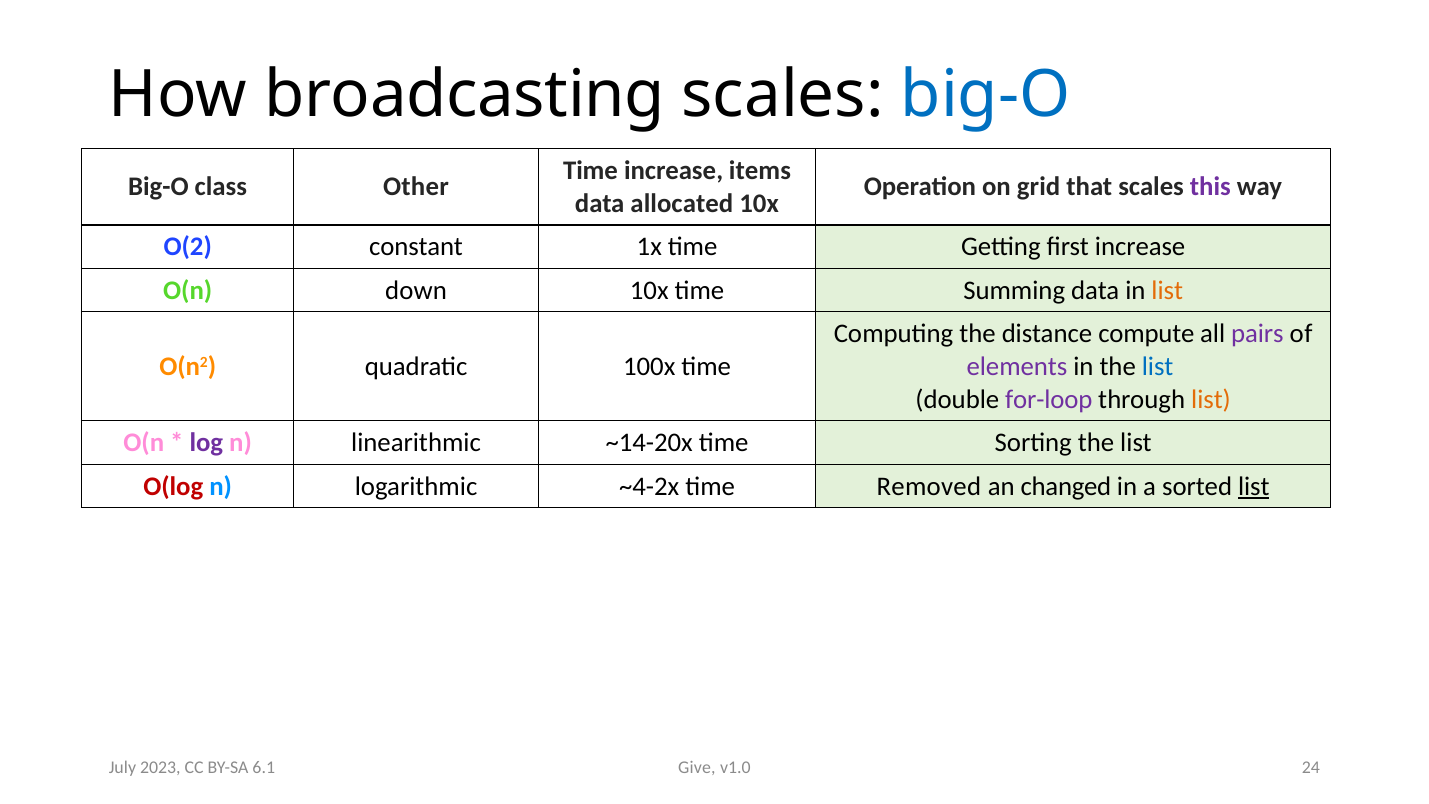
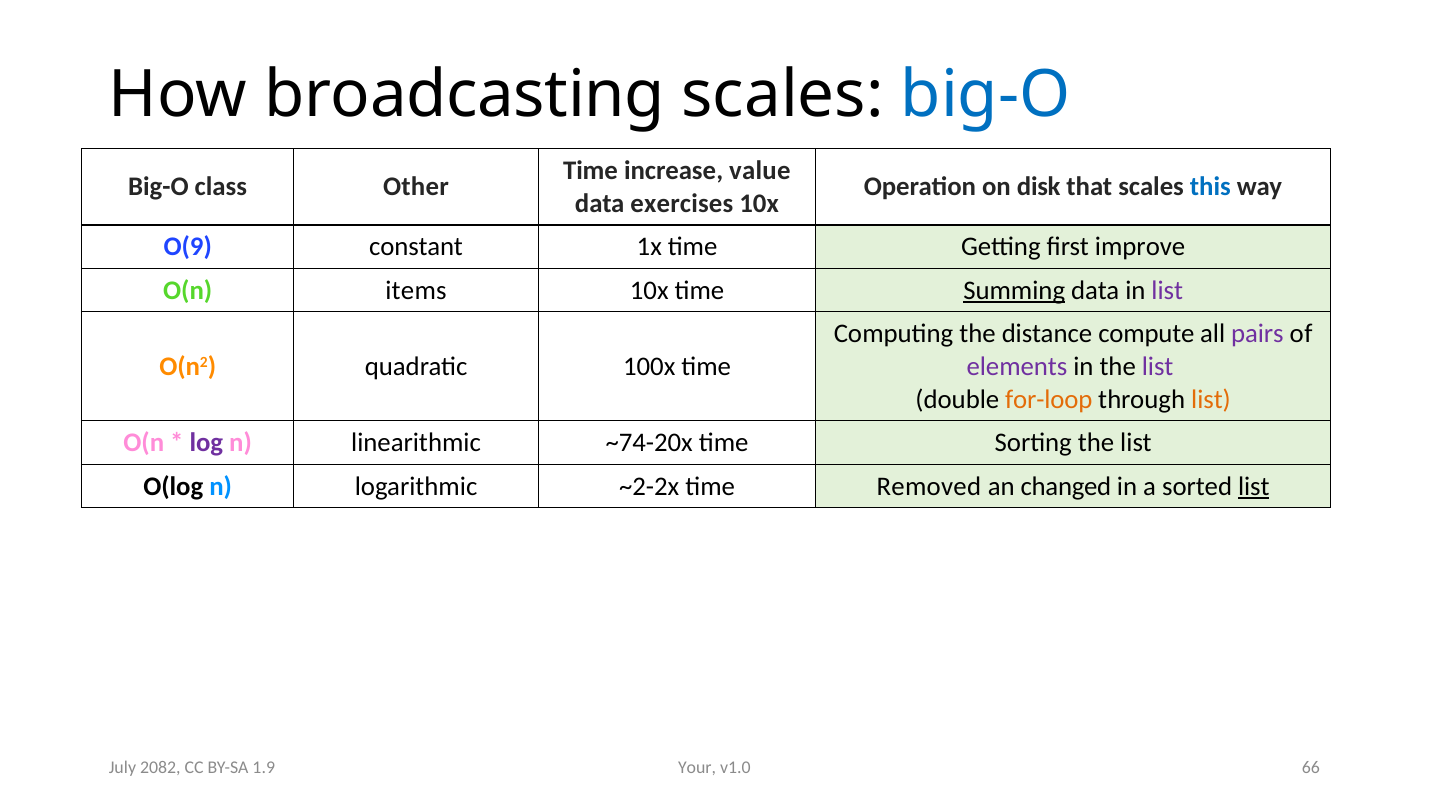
items: items -> value
grid: grid -> disk
this colour: purple -> blue
allocated: allocated -> exercises
O(2: O(2 -> O(9
first increase: increase -> improve
down: down -> items
Summing underline: none -> present
list at (1167, 290) colour: orange -> purple
list at (1158, 367) colour: blue -> purple
for-loop colour: purple -> orange
~14-20x: ~14-20x -> ~74-20x
O(log colour: red -> black
~4-2x: ~4-2x -> ~2-2x
Give: Give -> Your
24: 24 -> 66
2023: 2023 -> 2082
6.1: 6.1 -> 1.9
